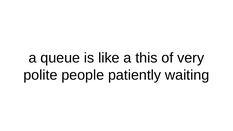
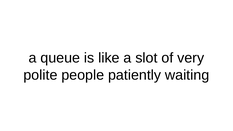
this: this -> slot
